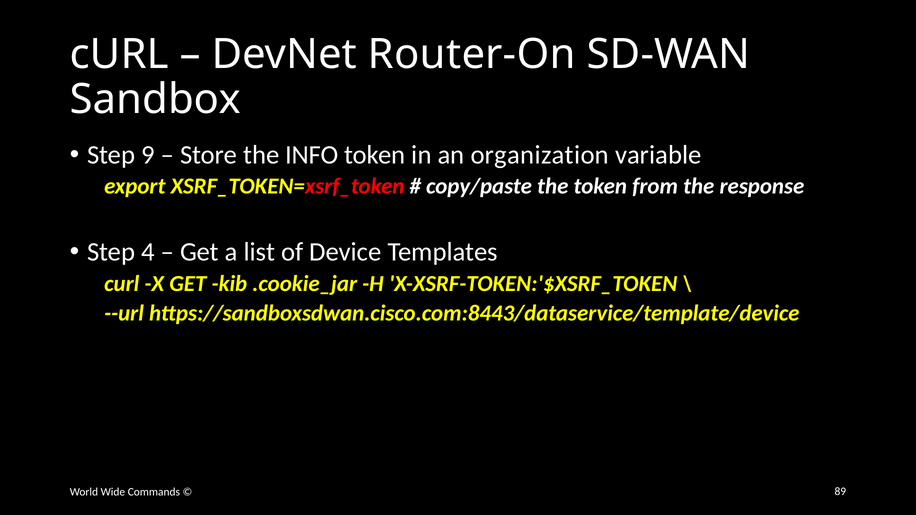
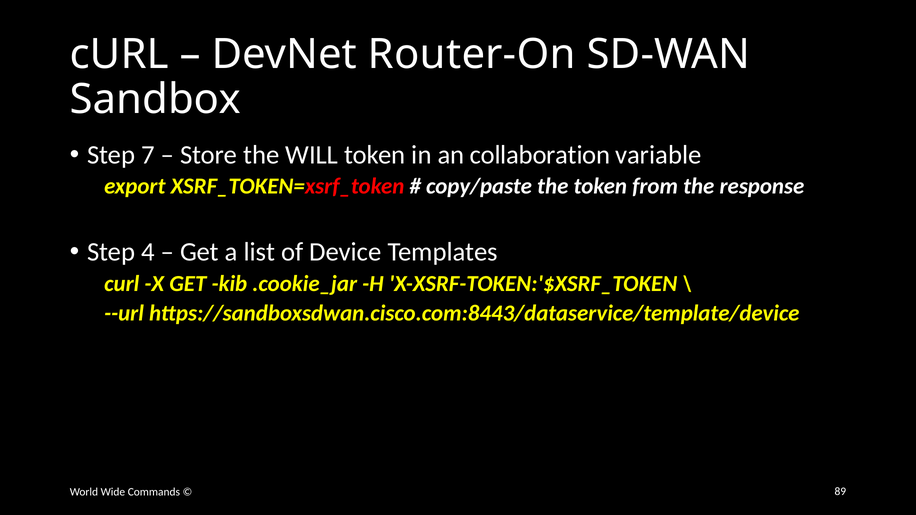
9: 9 -> 7
INFO: INFO -> WILL
organization: organization -> collaboration
